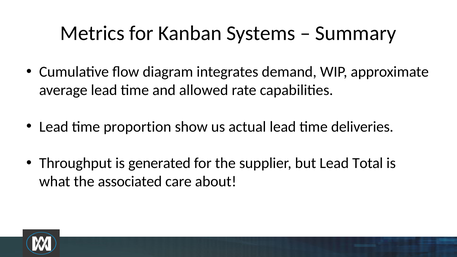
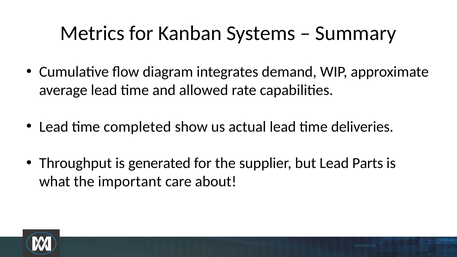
proportion: proportion -> completed
Total: Total -> Parts
associated: associated -> important
